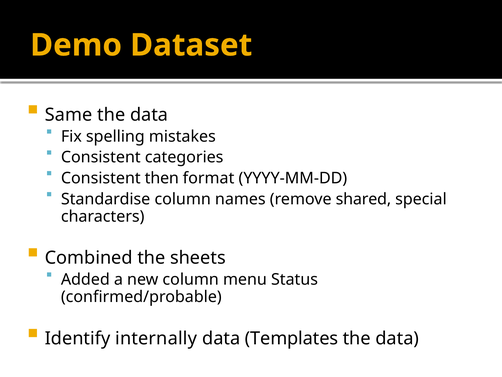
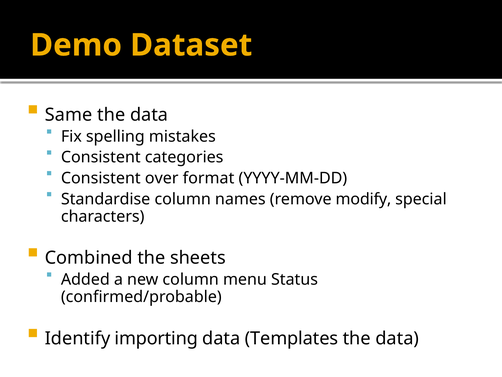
then: then -> over
shared: shared -> modify
internally: internally -> importing
